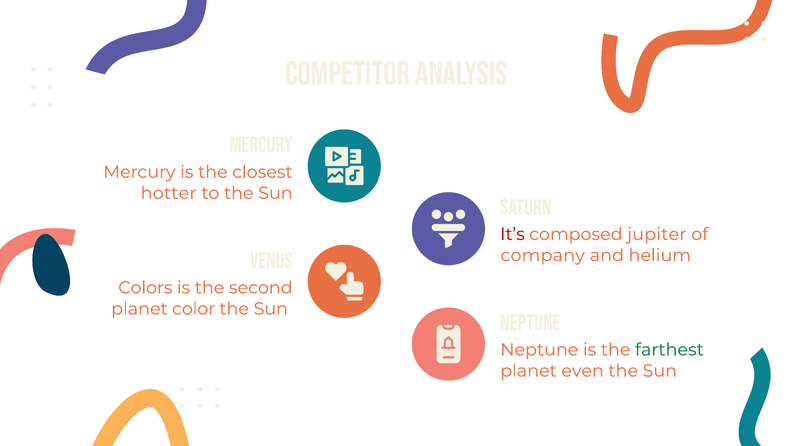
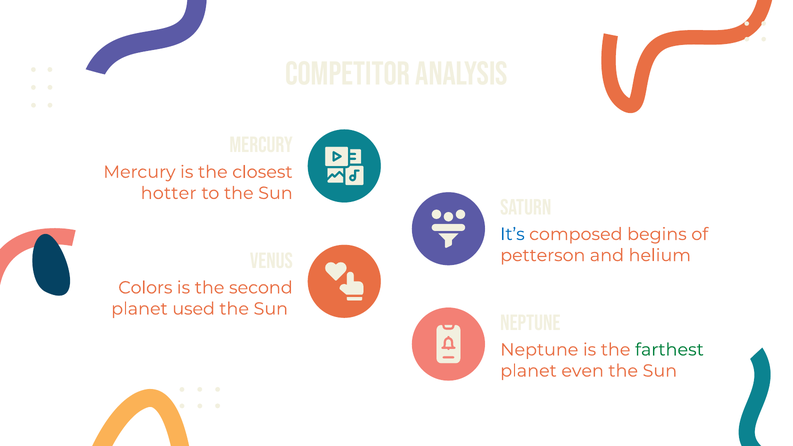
It’s colour: red -> blue
jupiter: jupiter -> begins
company: company -> petterson
color: color -> used
